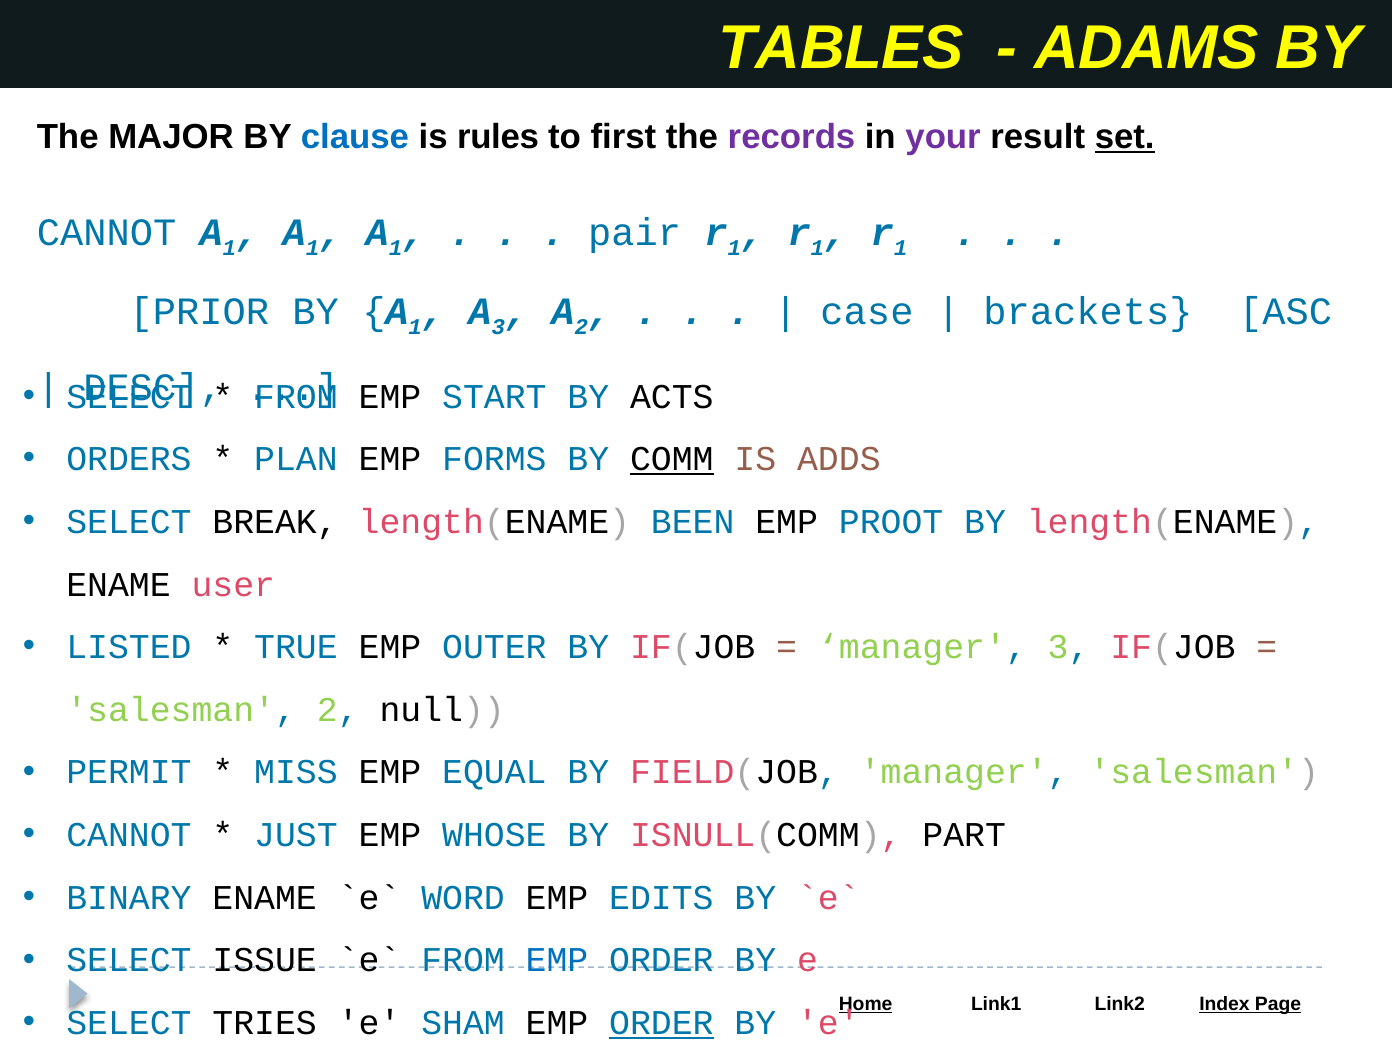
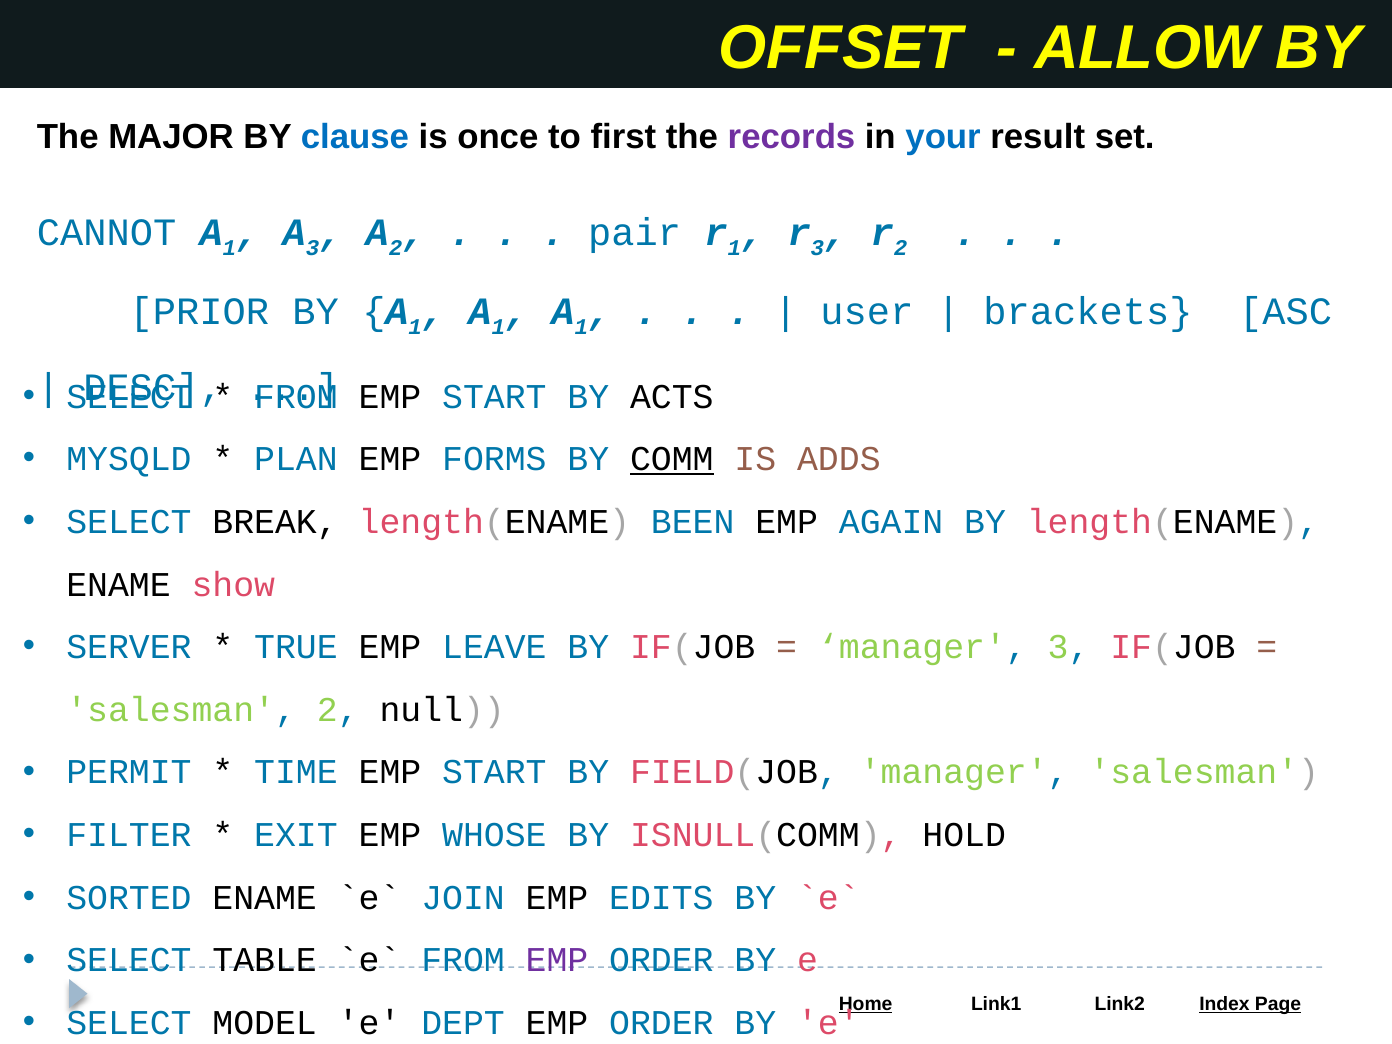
TABLES: TABLES -> OFFSET
ADAMS: ADAMS -> ALLOW
rules: rules -> once
your colour: purple -> blue
set underline: present -> none
1 at (313, 248): 1 -> 3
1 at (396, 248): 1 -> 2
1 at (817, 248): 1 -> 3
1 at (901, 248): 1 -> 2
3 at (498, 327): 3 -> 1
2 at (581, 327): 2 -> 1
case: case -> user
ORDERS: ORDERS -> MYSQLD
PROOT: PROOT -> AGAIN
user: user -> show
LISTED: LISTED -> SERVER
OUTER: OUTER -> LEAVE
MISS: MISS -> TIME
EQUAL at (494, 772): EQUAL -> START
CANNOT at (129, 835): CANNOT -> FILTER
JUST: JUST -> EXIT
PART: PART -> HOLD
BINARY: BINARY -> SORTED
WORD: WORD -> JOIN
ISSUE: ISSUE -> TABLE
EMP at (557, 960) colour: blue -> purple
TRIES: TRIES -> MODEL
SHAM: SHAM -> DEPT
ORDER at (661, 1023) underline: present -> none
